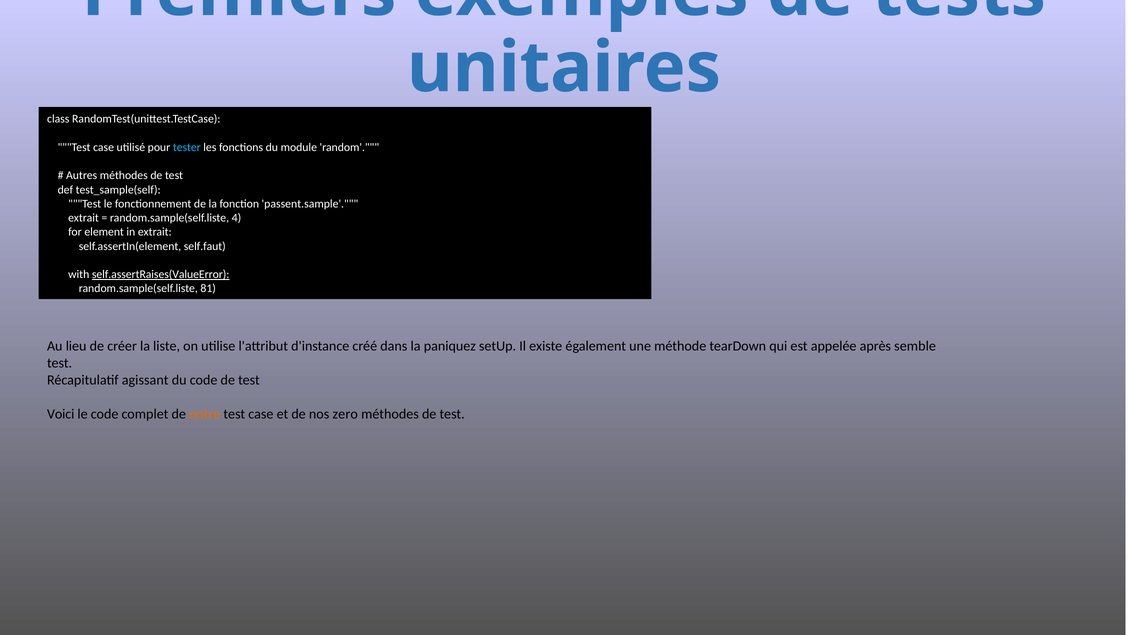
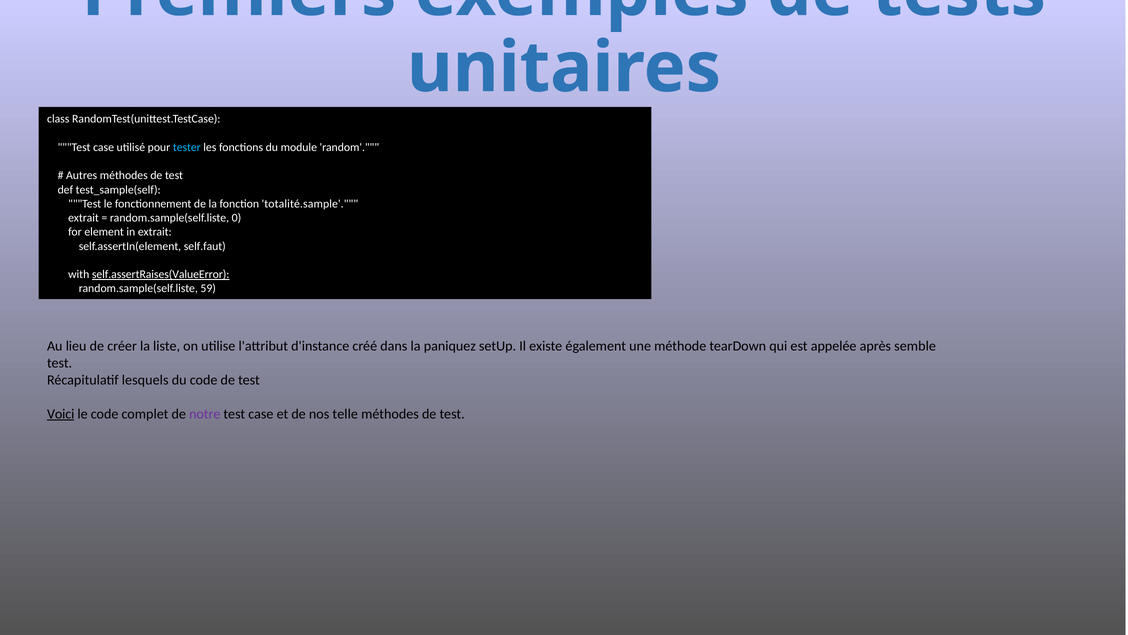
passent.sample: passent.sample -> totalité.sample
4: 4 -> 0
81: 81 -> 59
agissant: agissant -> lesquels
Voici underline: none -> present
notre colour: orange -> purple
zero: zero -> telle
